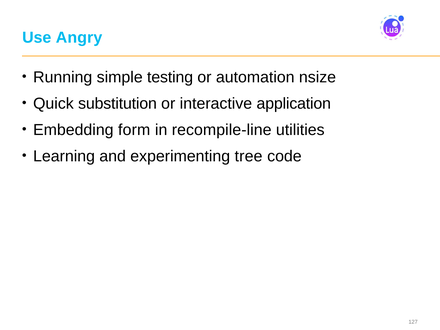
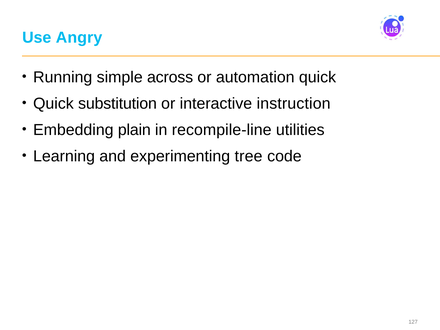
testing: testing -> across
automation nsize: nsize -> quick
application: application -> instruction
form: form -> plain
